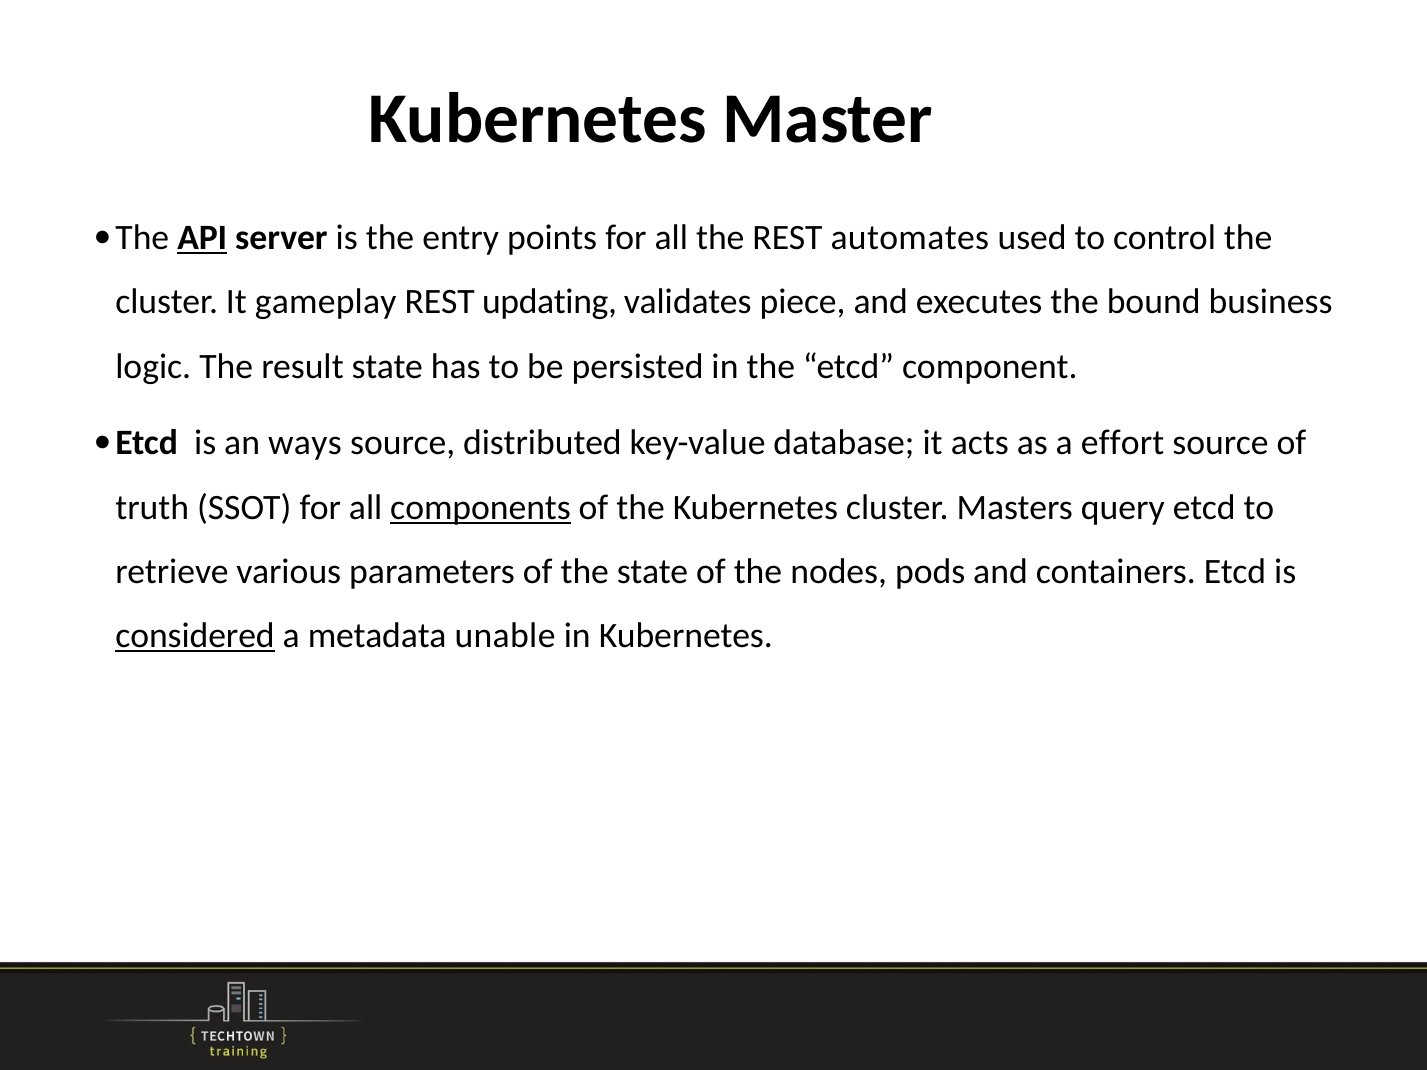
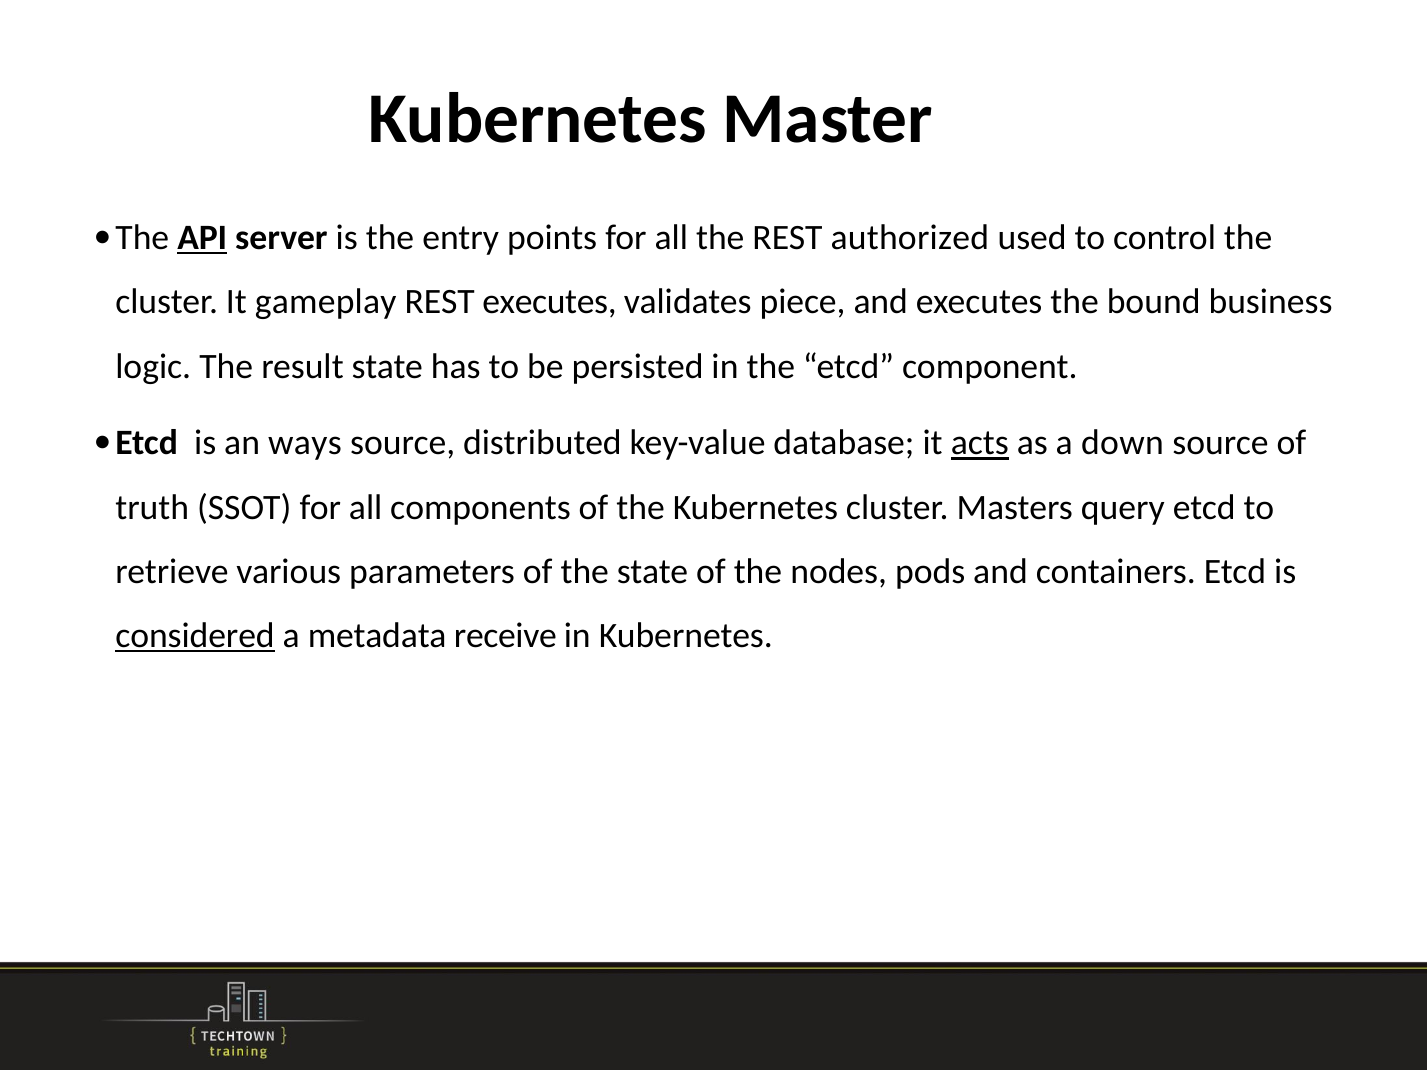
automates: automates -> authorized
REST updating: updating -> executes
acts underline: none -> present
effort: effort -> down
components underline: present -> none
unable: unable -> receive
